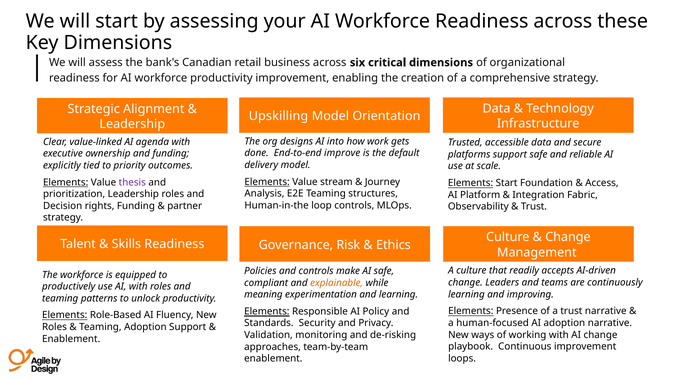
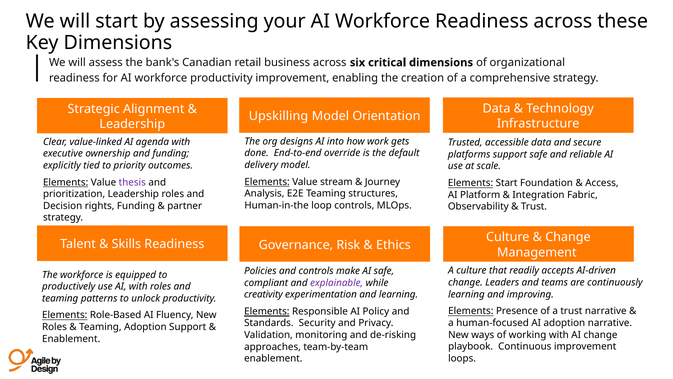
improve: improve -> override
explainable colour: orange -> purple
meaning: meaning -> creativity
